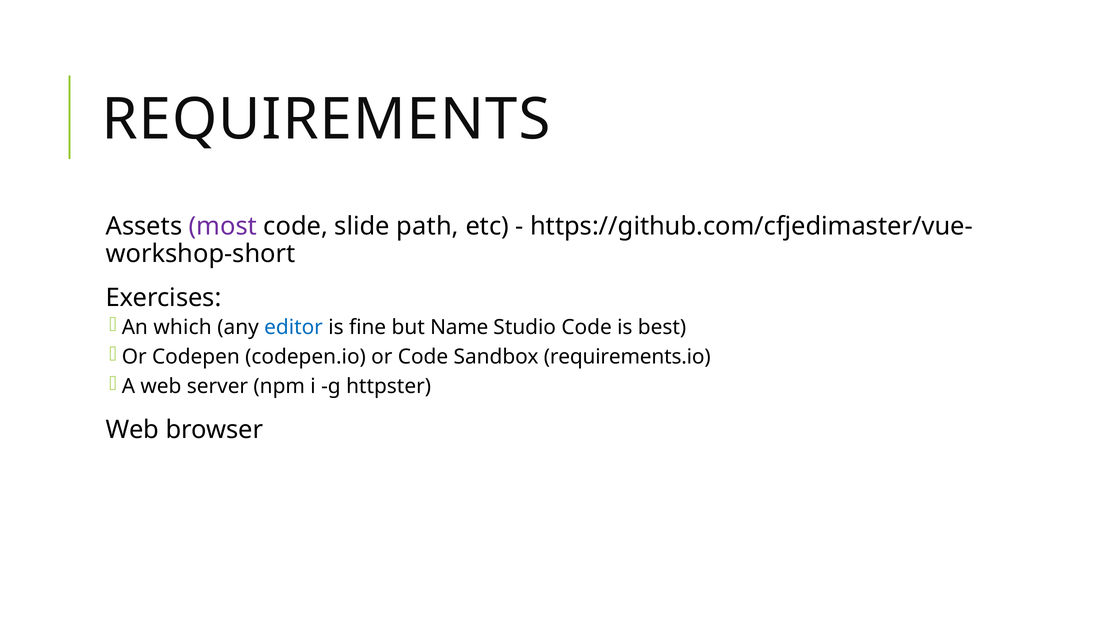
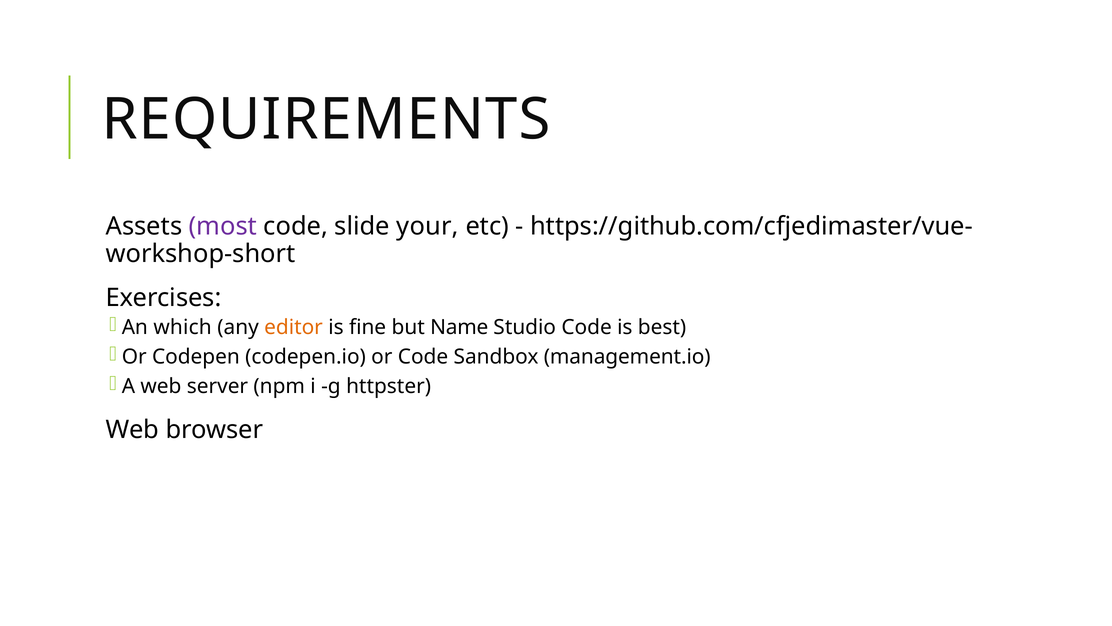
path: path -> your
editor colour: blue -> orange
requirements.io: requirements.io -> management.io
